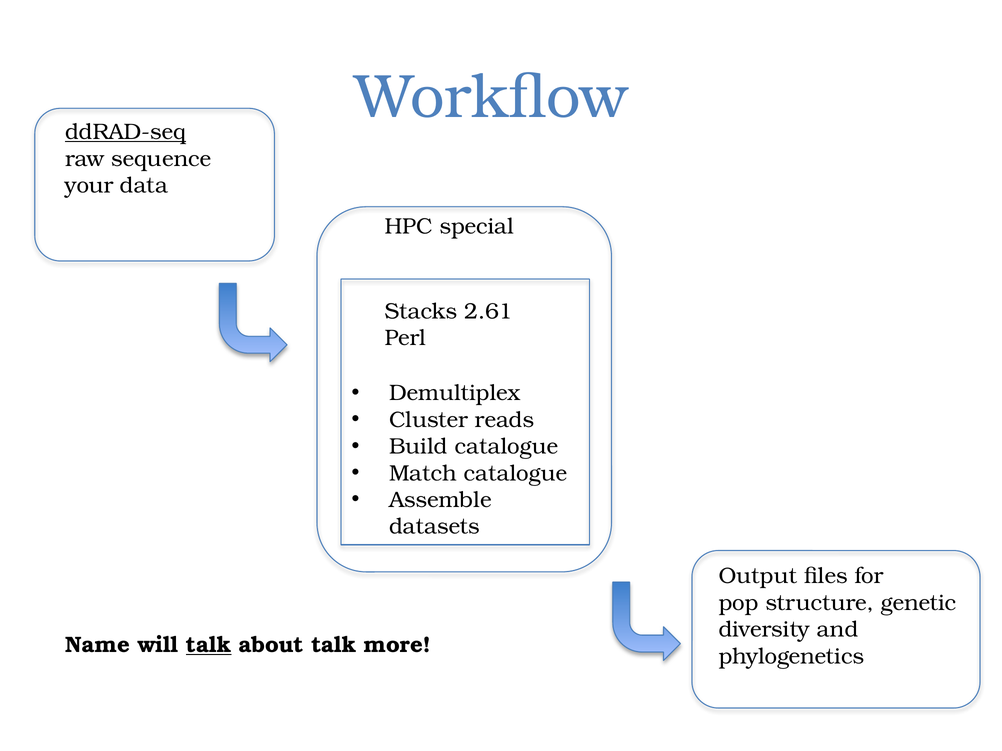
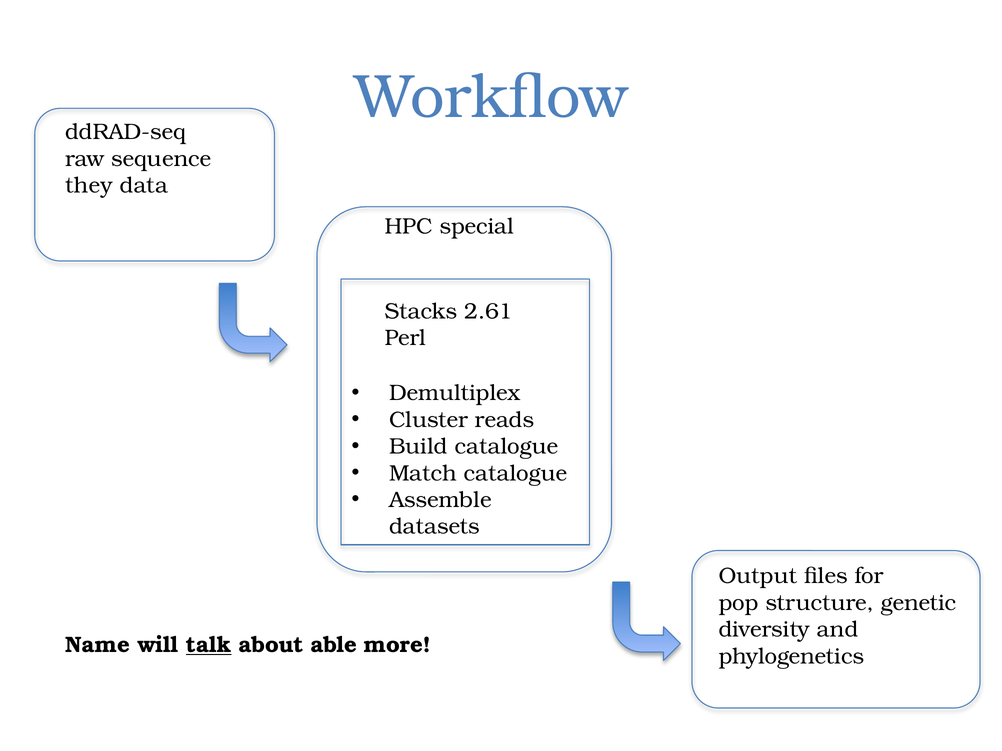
ddRAD-seq underline: present -> none
your: your -> they
about talk: talk -> able
